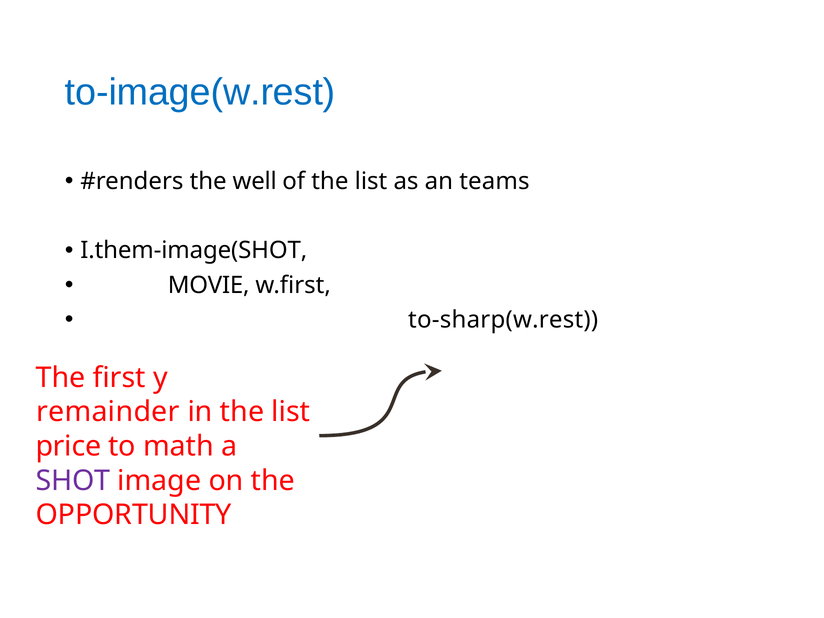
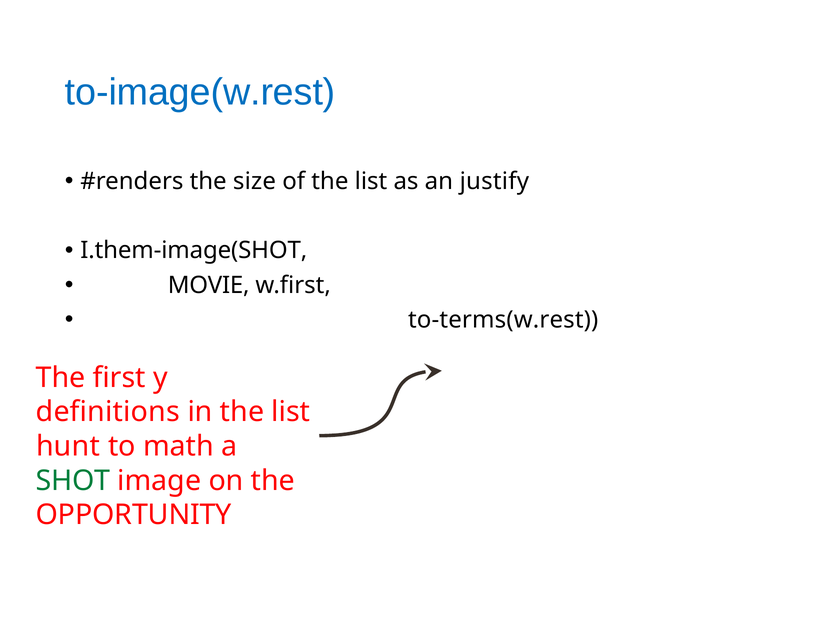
well: well -> size
teams: teams -> justify
to-sharp(w.rest: to-sharp(w.rest -> to-terms(w.rest
remainder: remainder -> definitions
price: price -> hunt
SHOT colour: purple -> green
